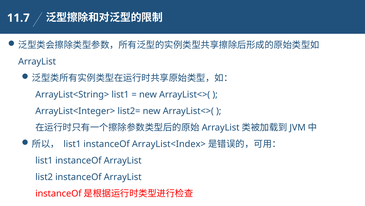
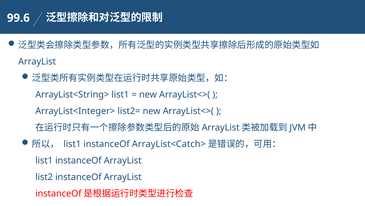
11.7: 11.7 -> 99.6
ArrayList<Index>: ArrayList<Index> -> ArrayList<Catch>
